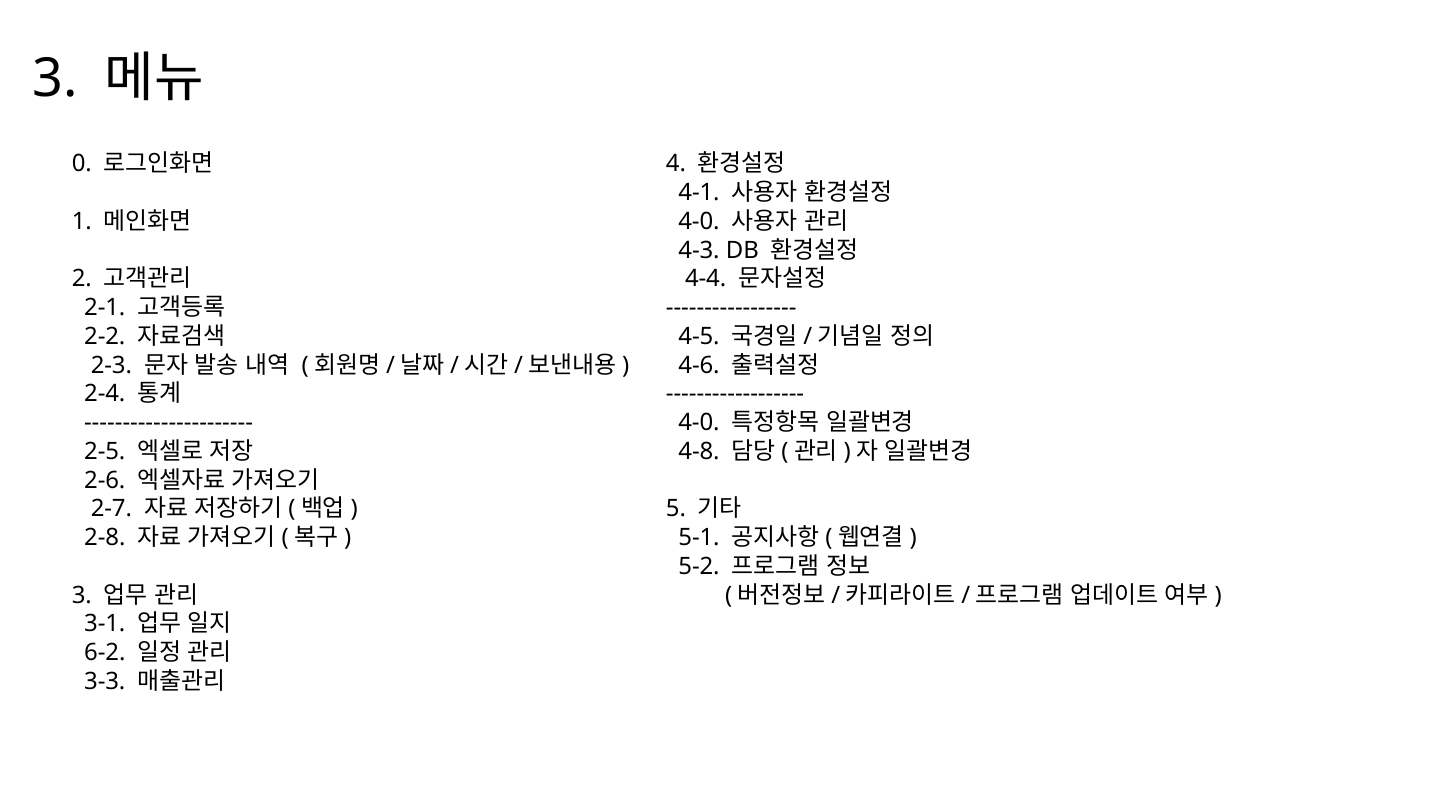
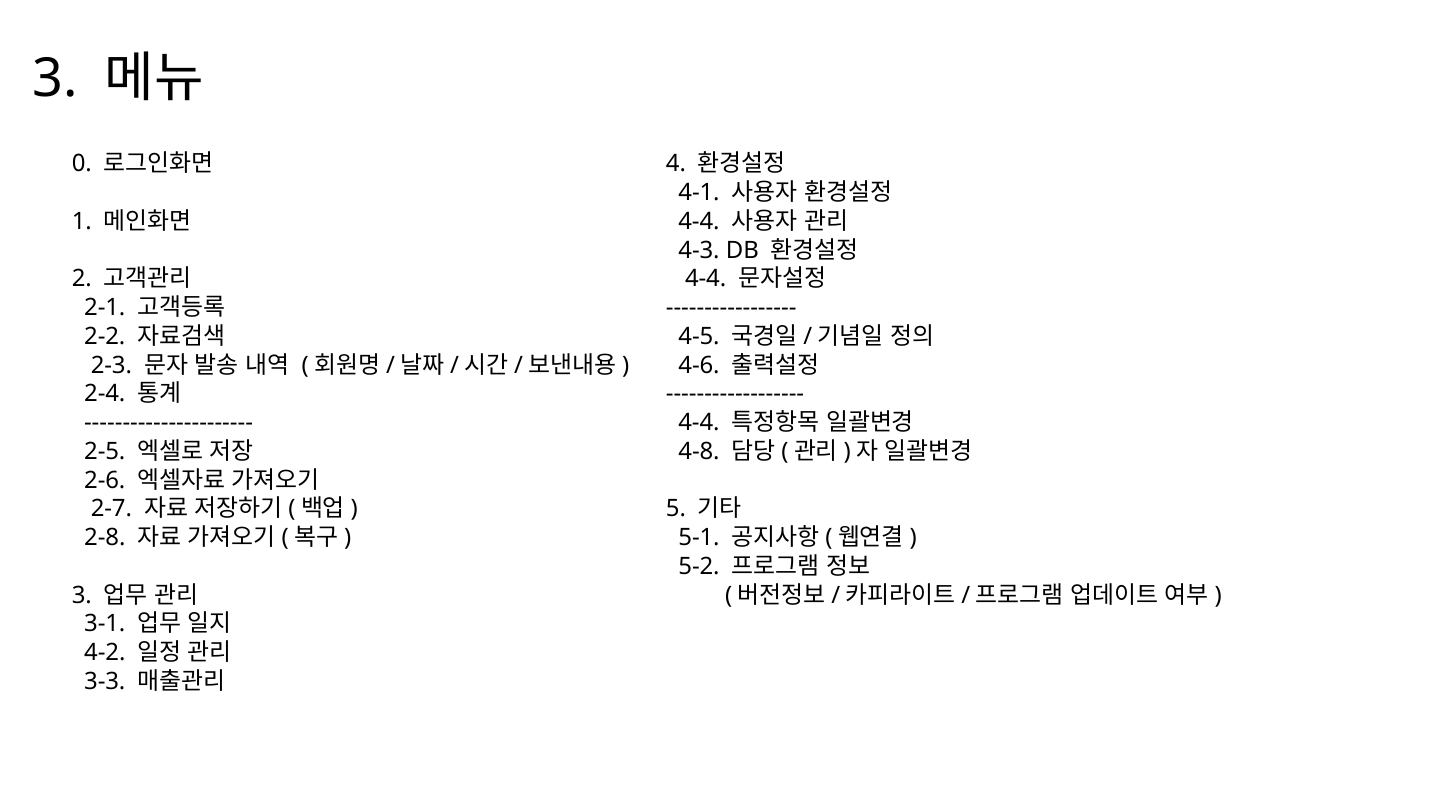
4-0 at (699, 221): 4-0 -> 4-4
4-0 at (699, 422): 4-0 -> 4-4
6-2: 6-2 -> 4-2
